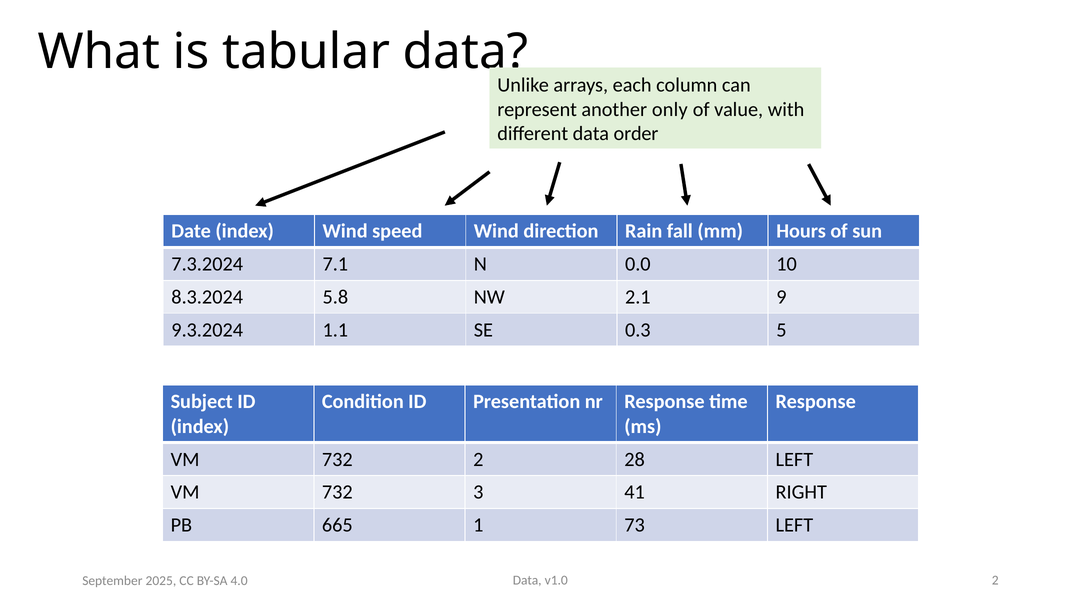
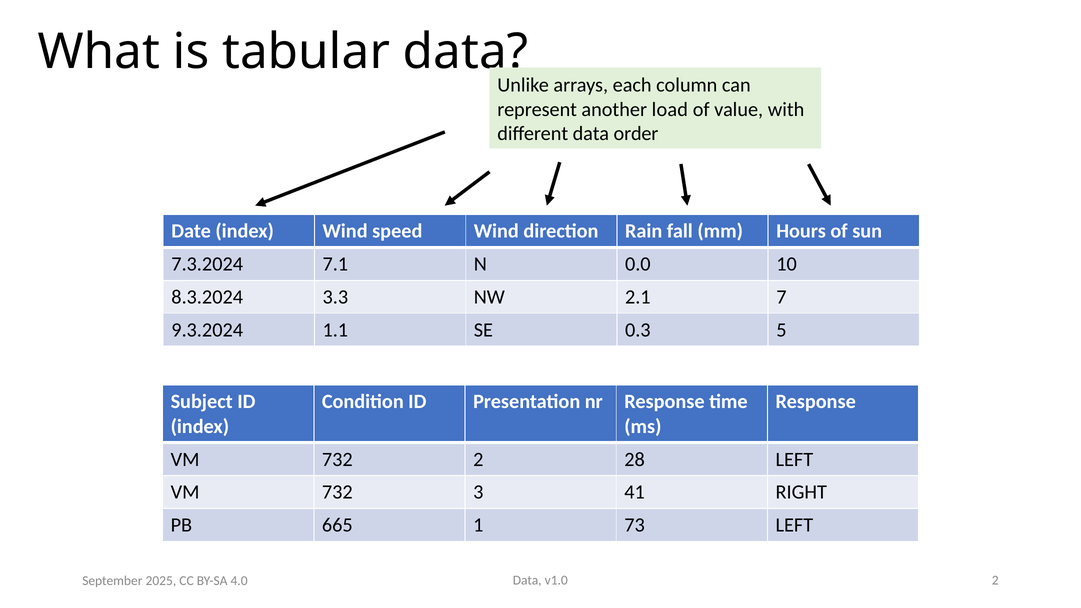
only: only -> load
5.8: 5.8 -> 3.3
9: 9 -> 7
